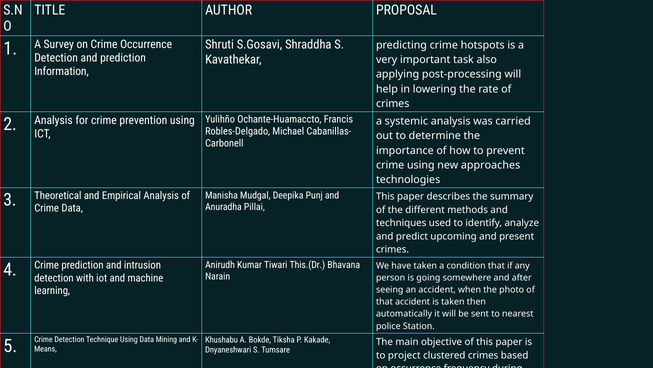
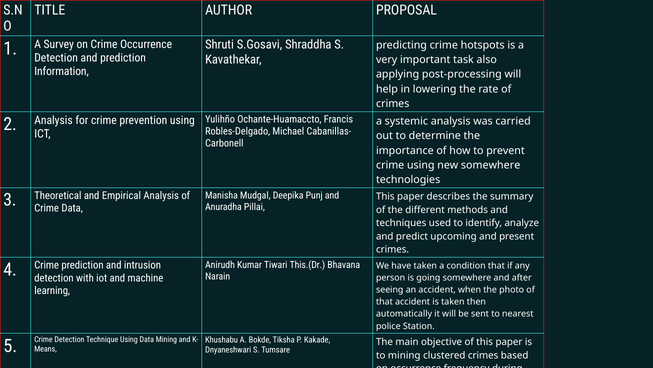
new approaches: approaches -> somewhere
to project: project -> mining
